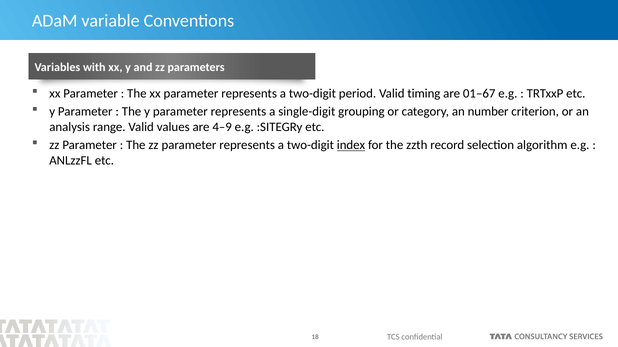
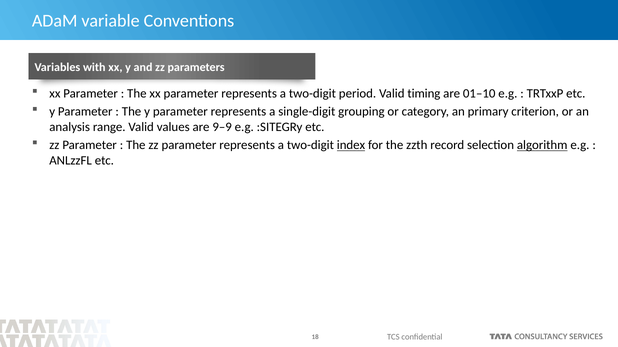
01–67: 01–67 -> 01–10
number: number -> primary
4–9: 4–9 -> 9–9
algorithm underline: none -> present
